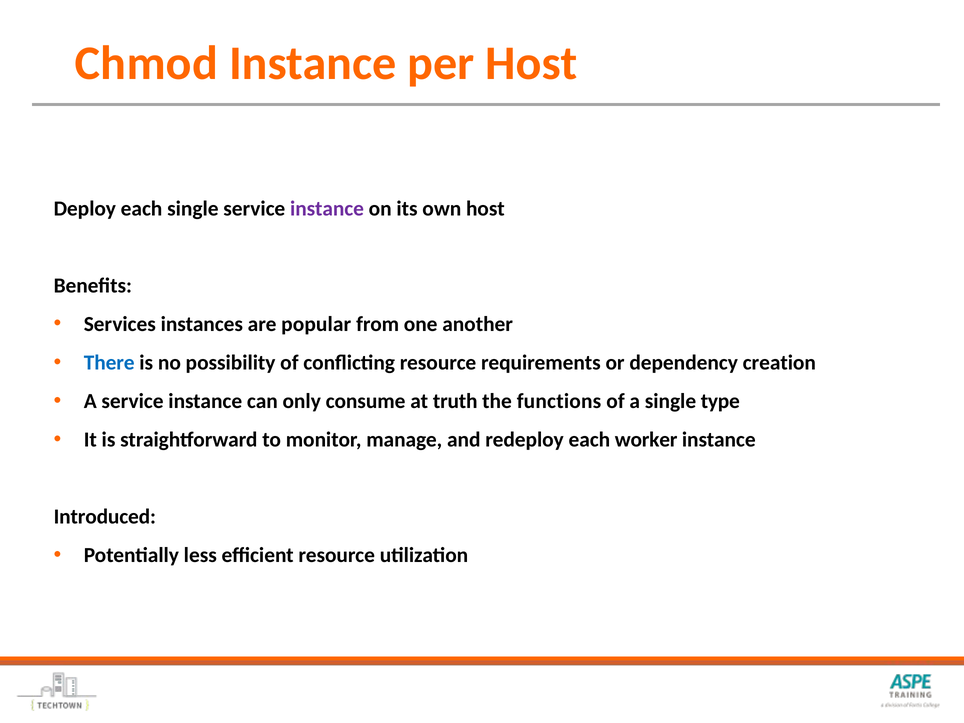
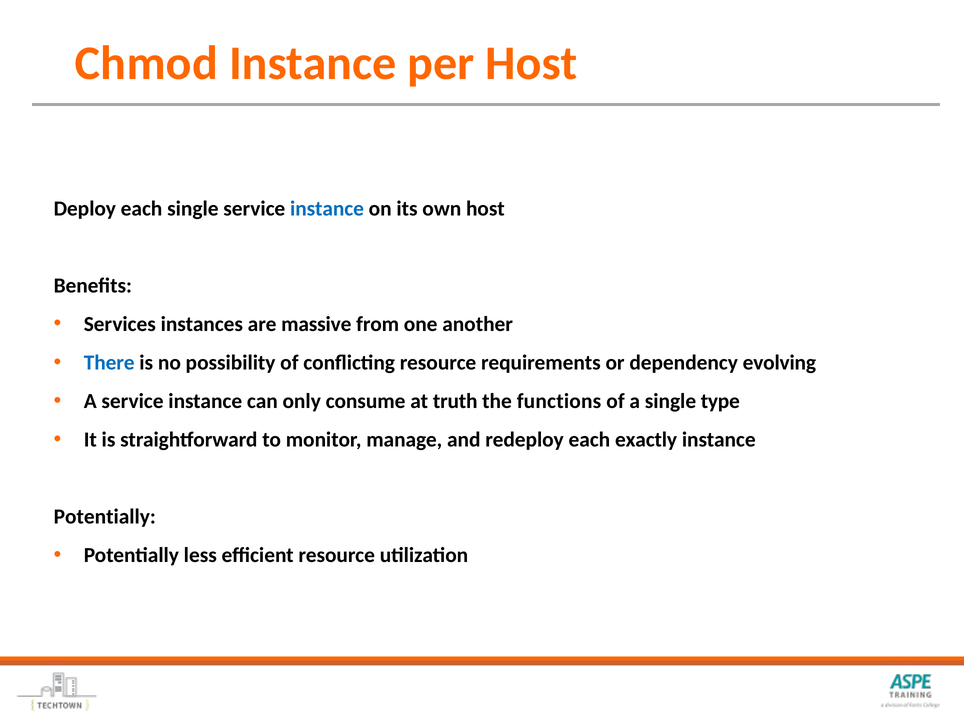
instance at (327, 209) colour: purple -> blue
popular: popular -> massive
creation: creation -> evolving
worker: worker -> exactly
Introduced at (105, 517): Introduced -> Potentially
